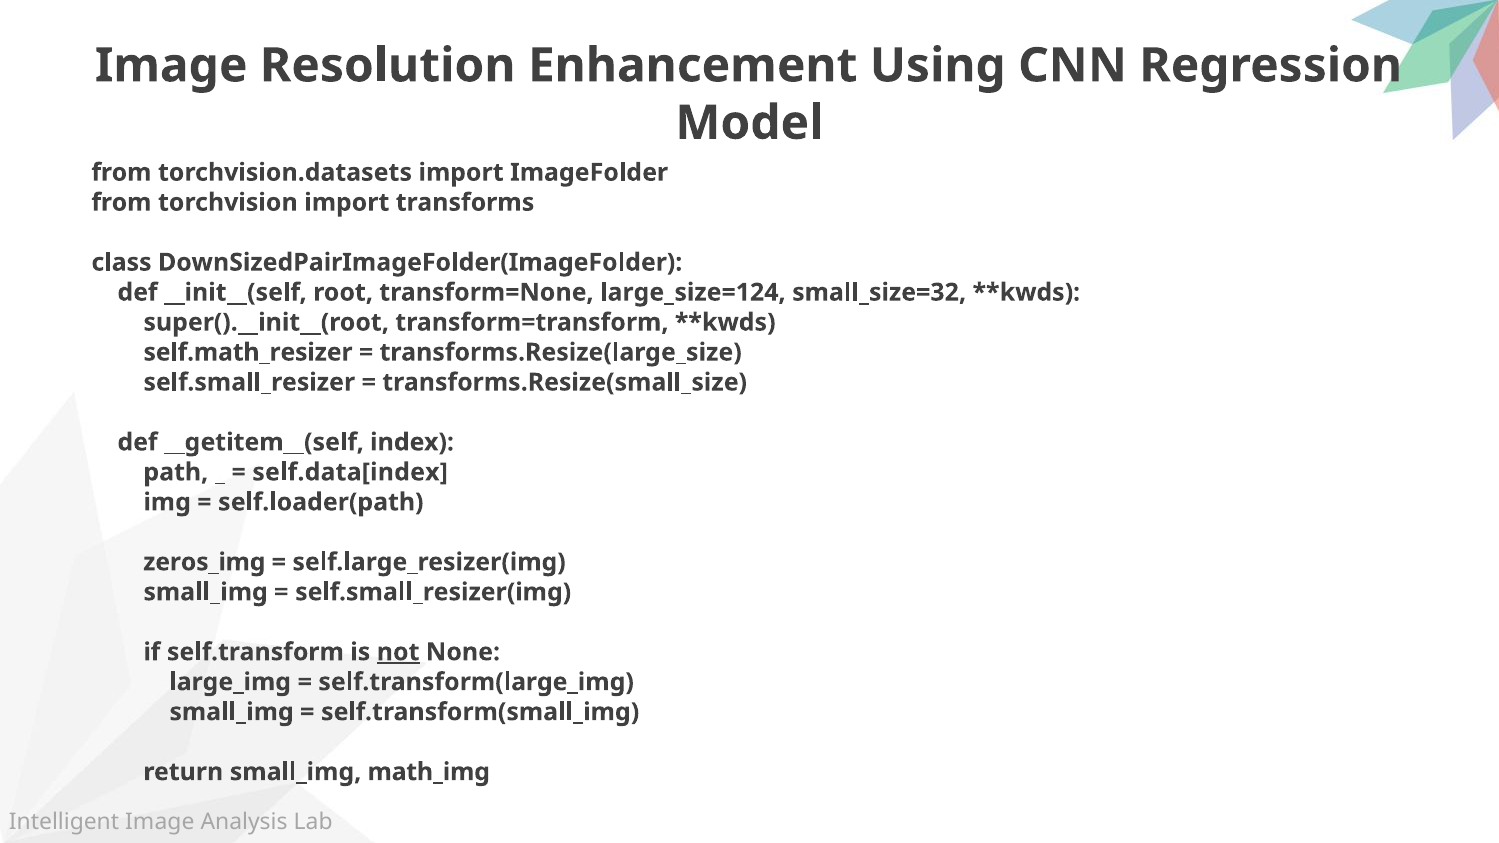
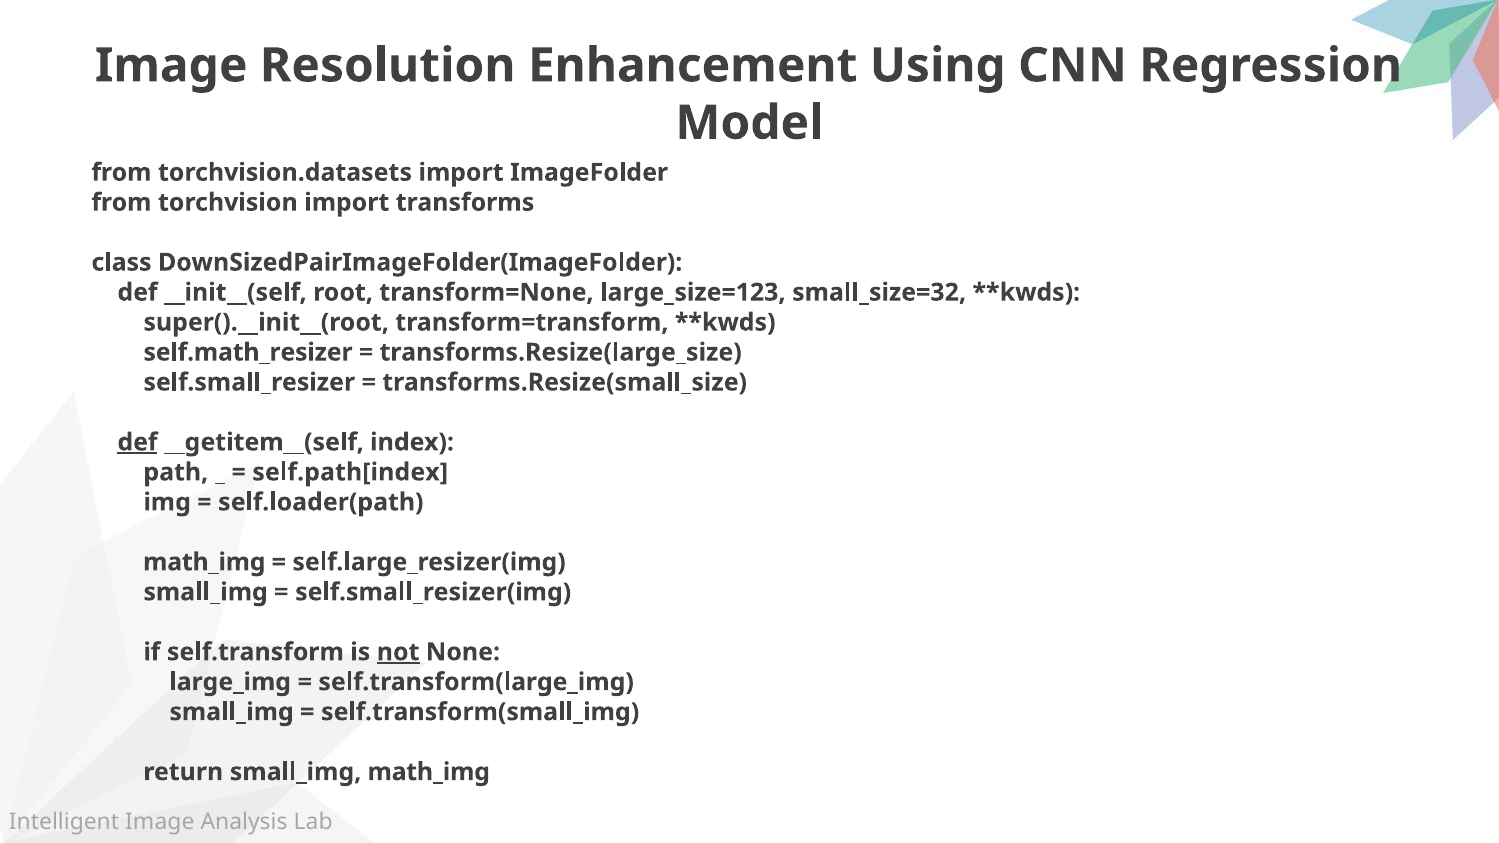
large_size=124: large_size=124 -> large_size=123
def at (137, 442) underline: none -> present
self.data[index: self.data[index -> self.path[index
zeros_img at (204, 562): zeros_img -> math_img
